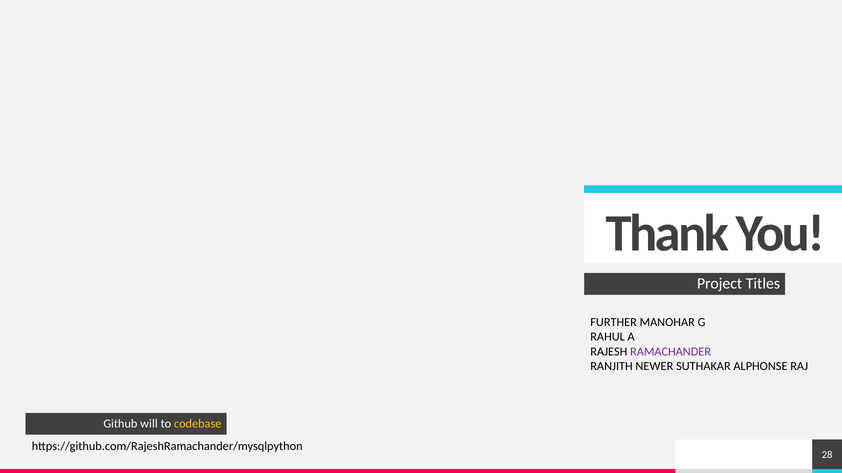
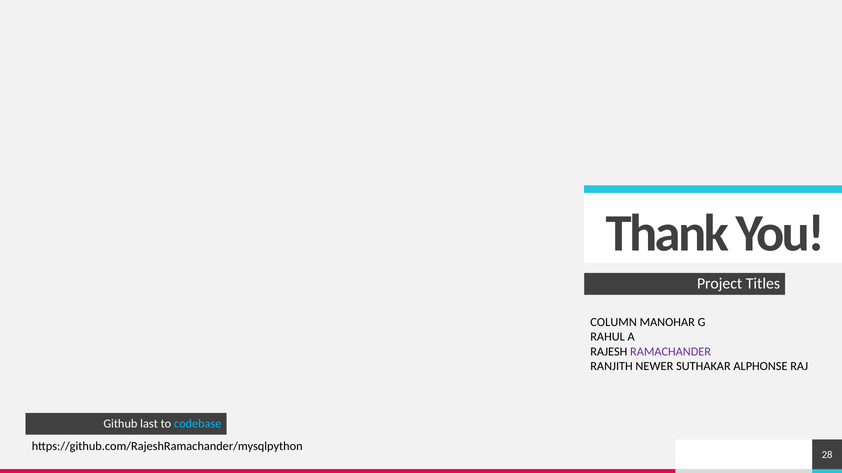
FURTHER: FURTHER -> COLUMN
will: will -> last
codebase colour: yellow -> light blue
